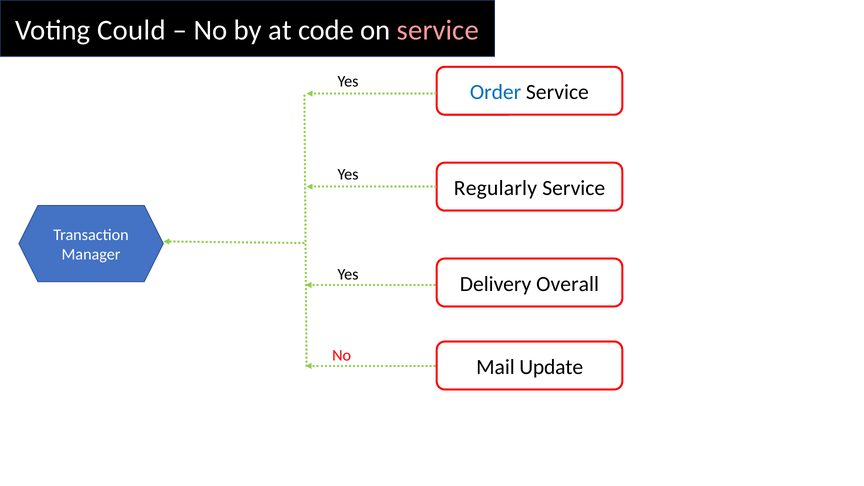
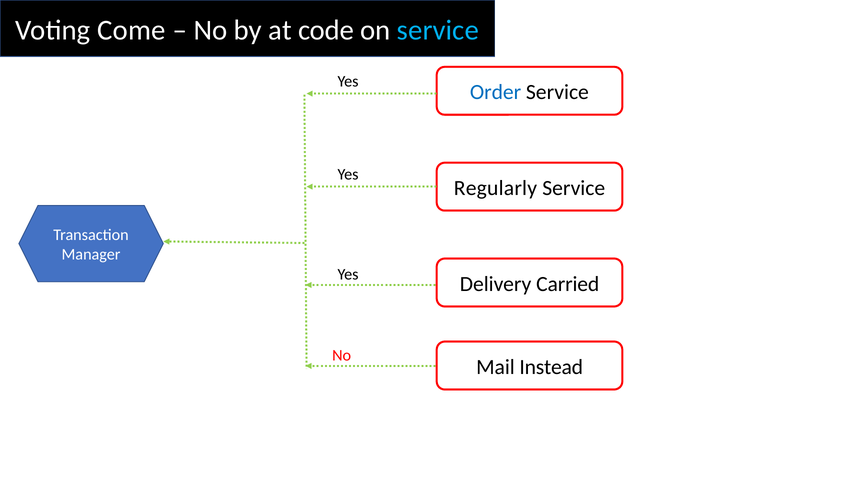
Could: Could -> Come
service at (438, 30) colour: pink -> light blue
Overall: Overall -> Carried
Update: Update -> Instead
